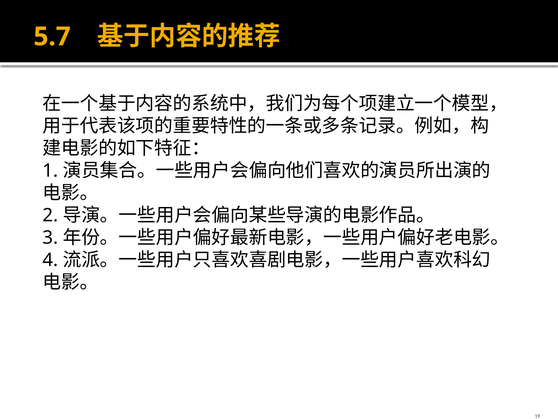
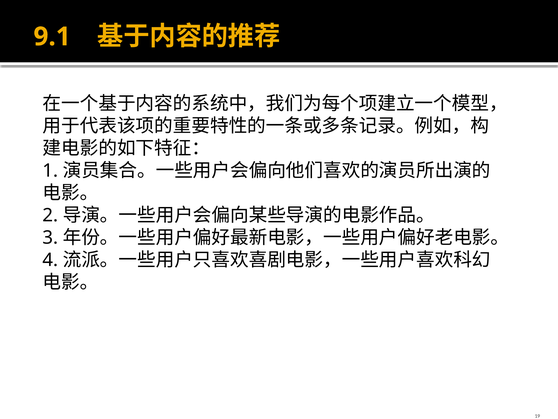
5.7: 5.7 -> 9.1
